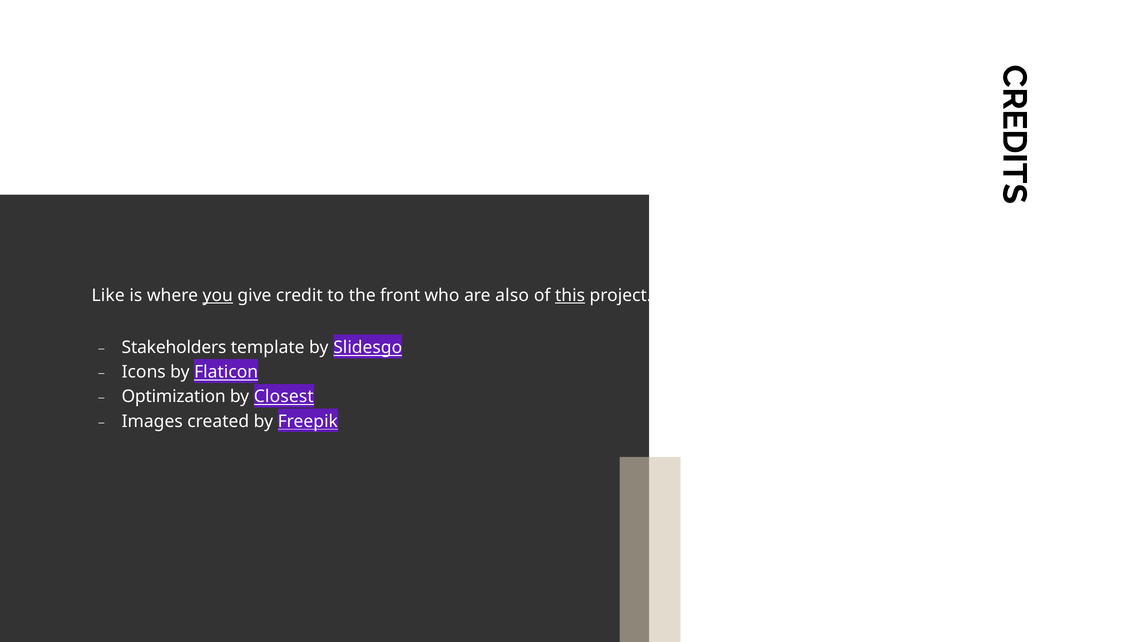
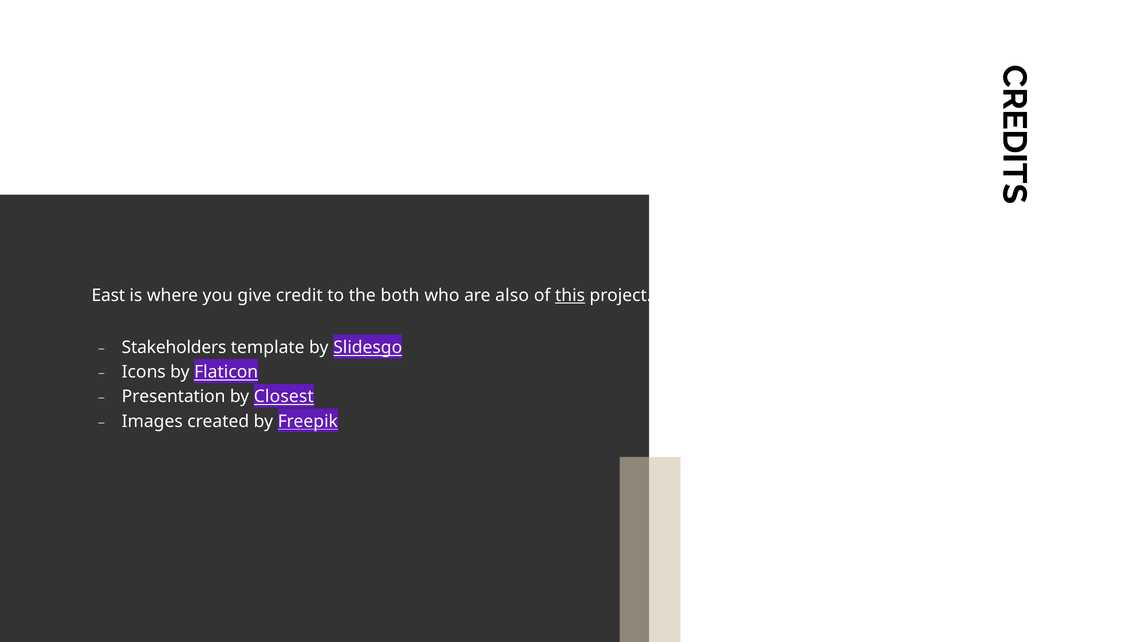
Like: Like -> East
you underline: present -> none
front: front -> both
Optimization: Optimization -> Presentation
